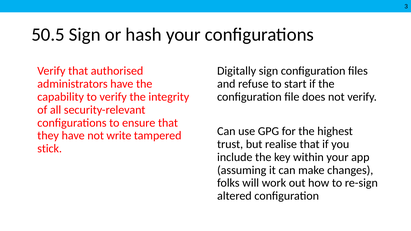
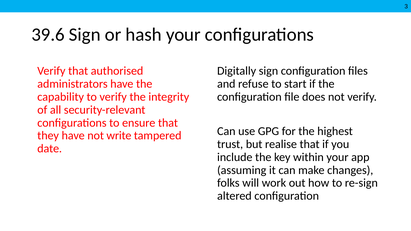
50.5: 50.5 -> 39.6
stick: stick -> date
